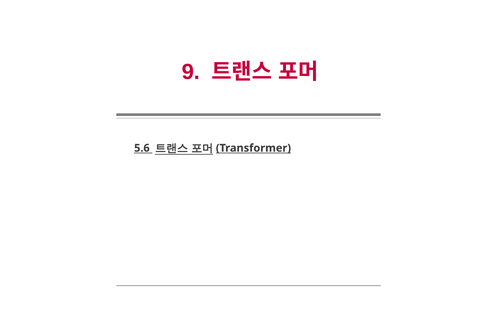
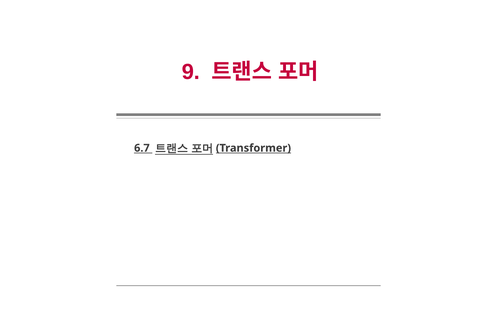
5.6: 5.6 -> 6.7
